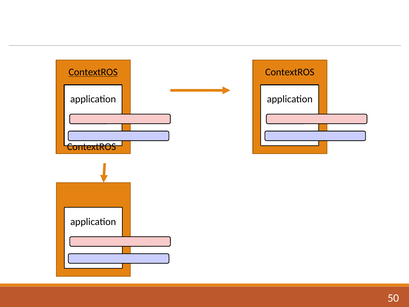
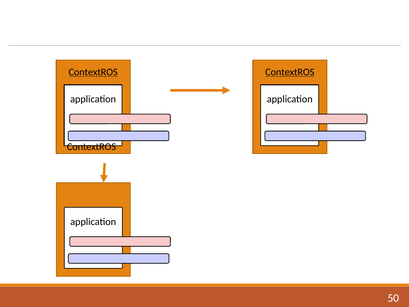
ContextROS at (290, 72) underline: none -> present
